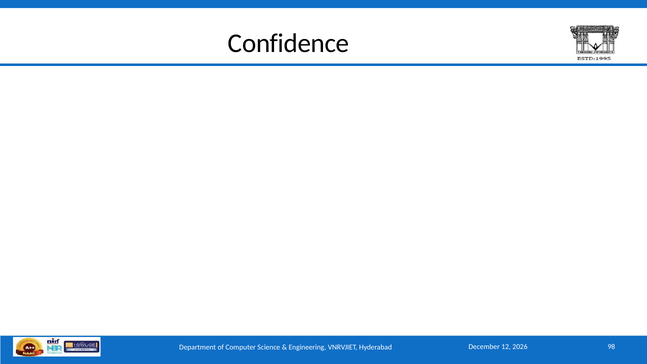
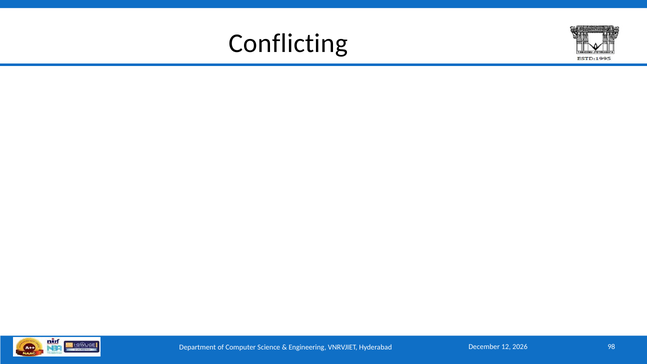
Confidence: Confidence -> Conflicting
